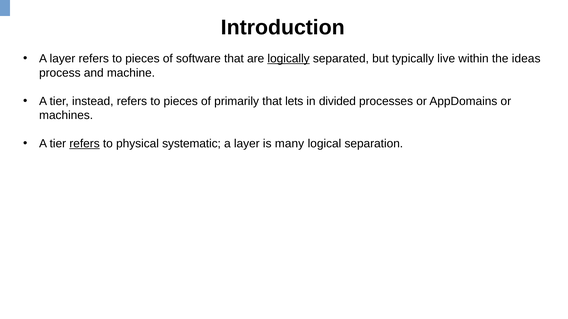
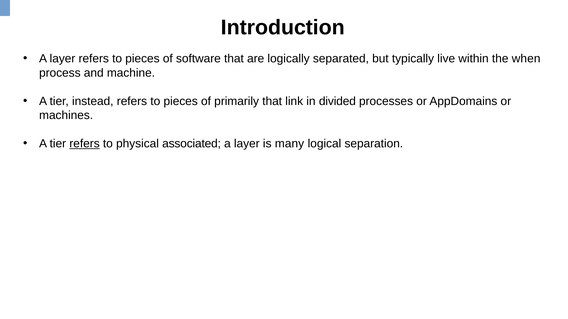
logically underline: present -> none
ideas: ideas -> when
lets: lets -> link
systematic: systematic -> associated
